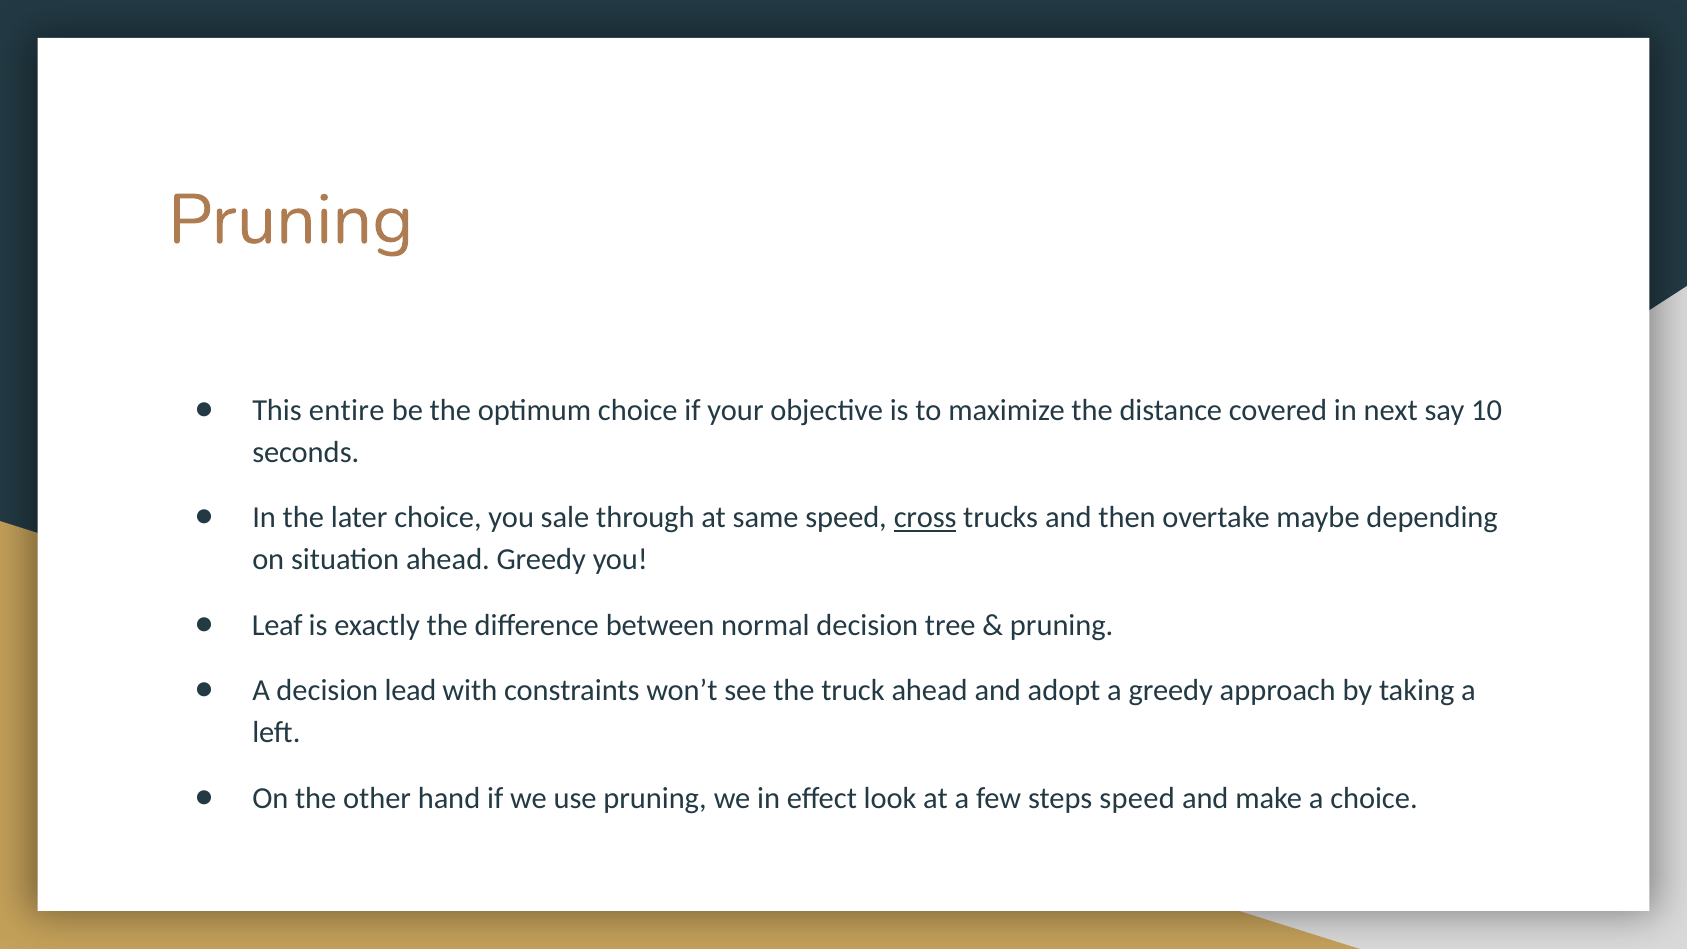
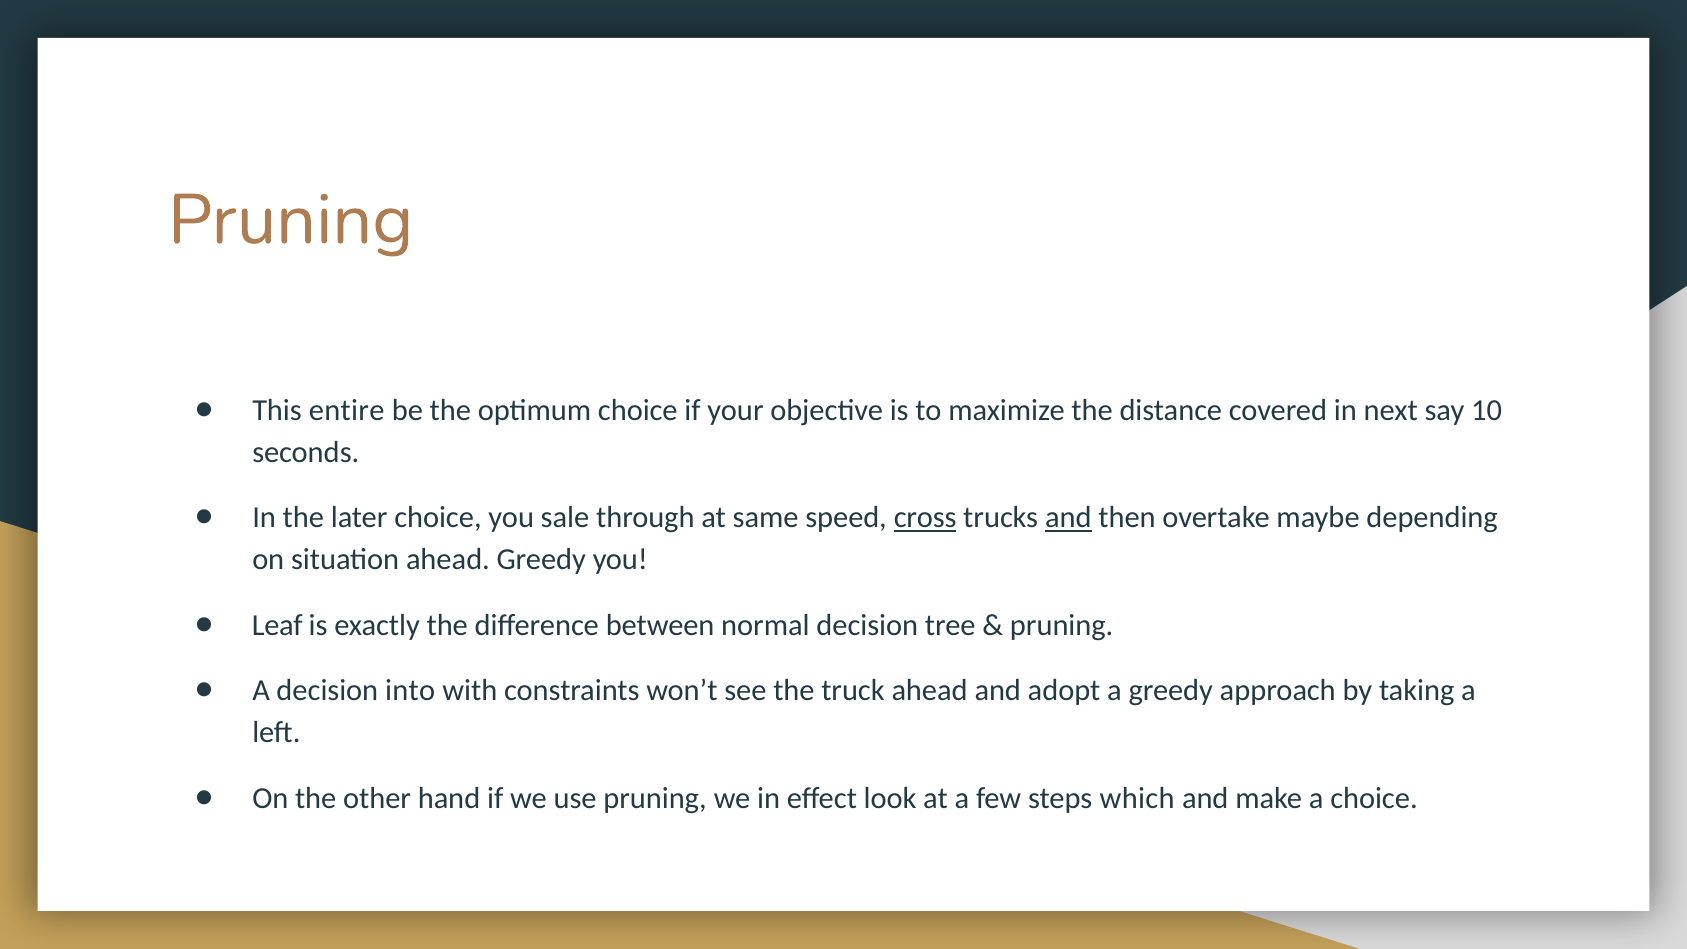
and at (1068, 518) underline: none -> present
lead: lead -> into
steps speed: speed -> which
